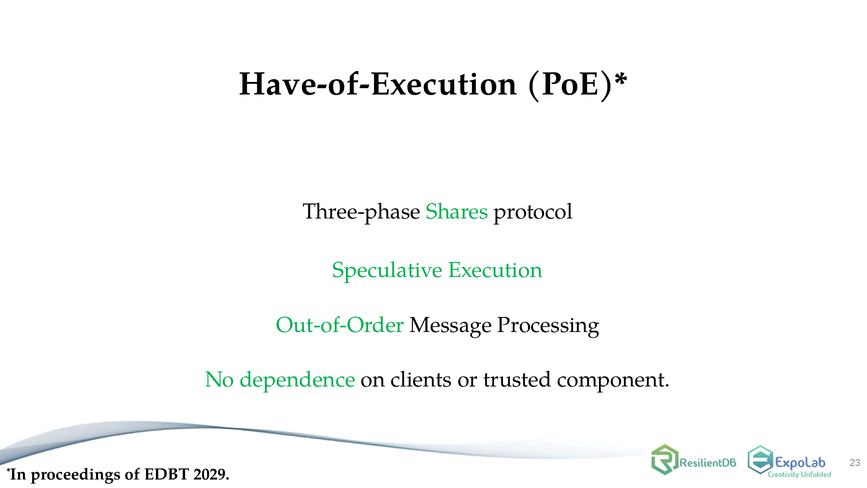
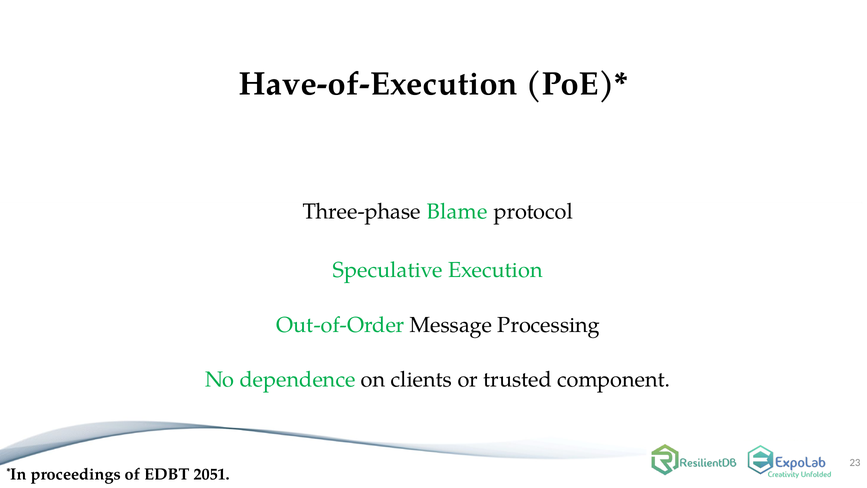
Shares: Shares -> Blame
2029: 2029 -> 2051
